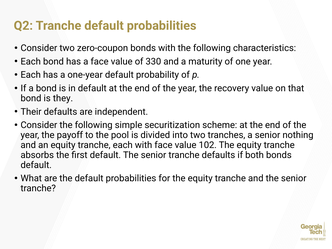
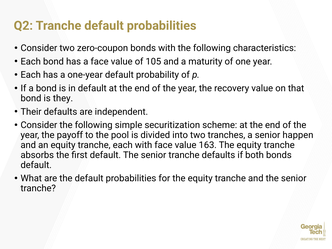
330: 330 -> 105
nothing: nothing -> happen
102: 102 -> 163
